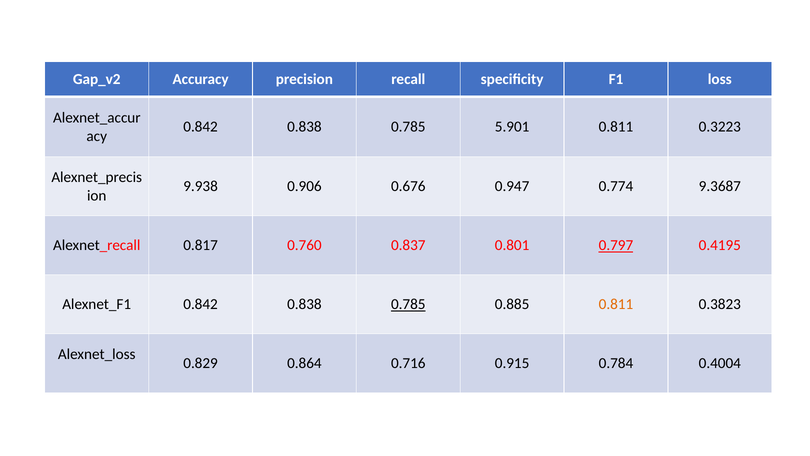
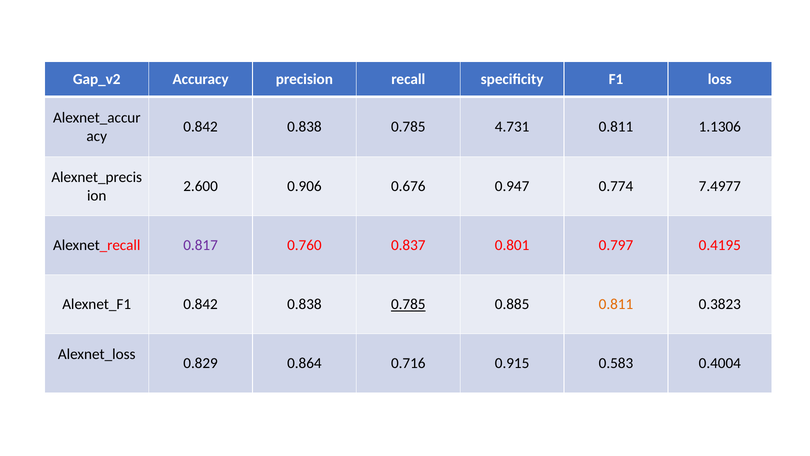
5.901: 5.901 -> 4.731
0.3223: 0.3223 -> 1.1306
9.938: 9.938 -> 2.600
9.3687: 9.3687 -> 7.4977
0.817 colour: black -> purple
0.797 underline: present -> none
0.784: 0.784 -> 0.583
